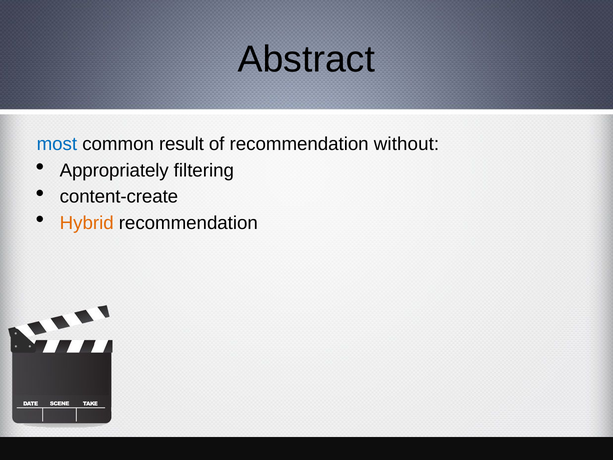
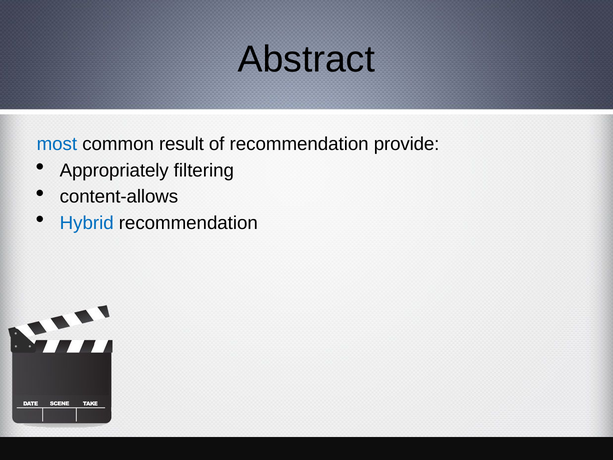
without: without -> provide
content-create: content-create -> content-allows
Hybrid colour: orange -> blue
